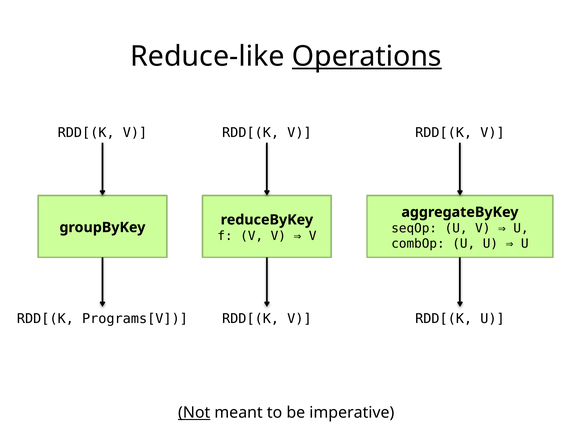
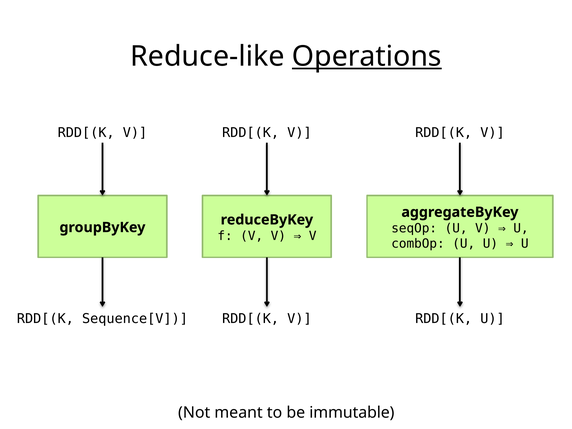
Programs[V: Programs[V -> Sequence[V
Not underline: present -> none
imperative: imperative -> immutable
